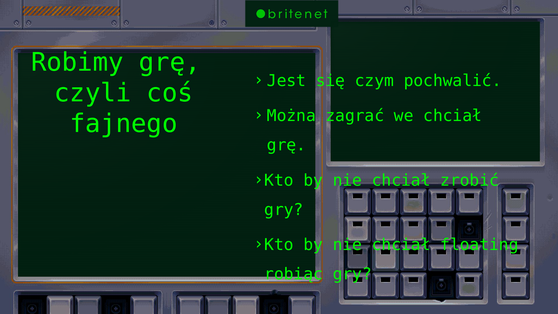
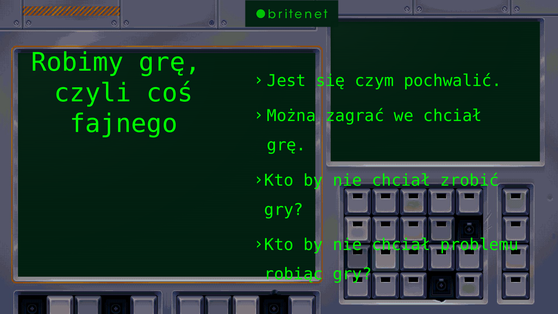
floating: floating -> problemu
